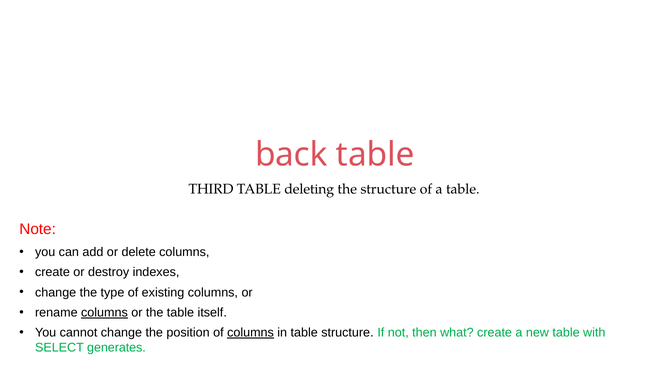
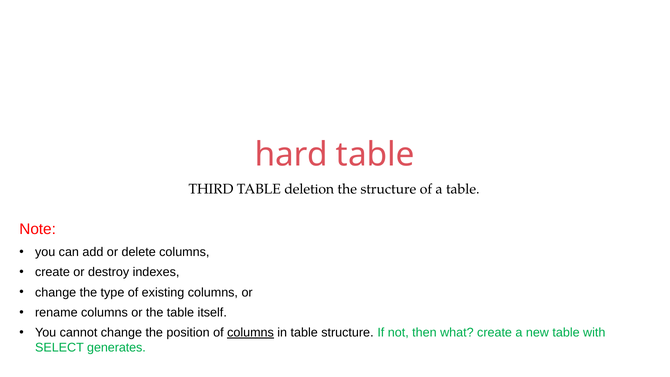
back: back -> hard
deleting: deleting -> deletion
columns at (104, 312) underline: present -> none
